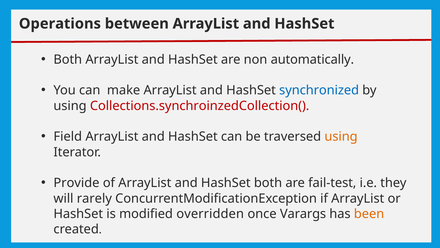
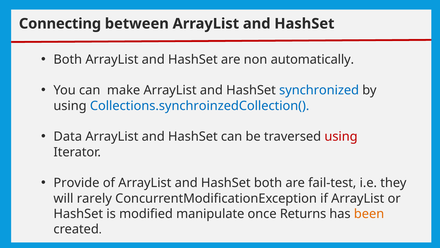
Operations: Operations -> Connecting
Collections.synchroinzedCollection( colour: red -> blue
Field: Field -> Data
using at (341, 136) colour: orange -> red
overridden: overridden -> manipulate
Varargs: Varargs -> Returns
